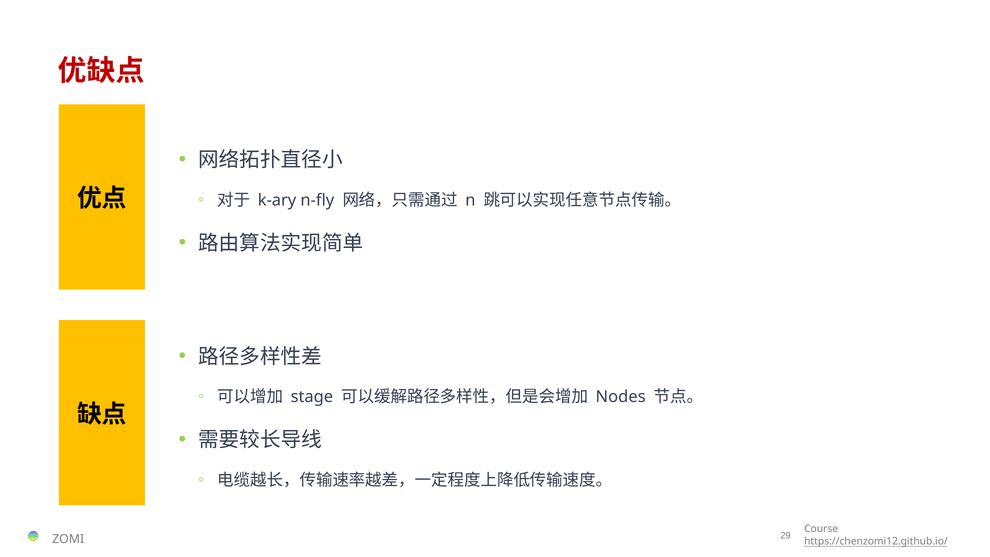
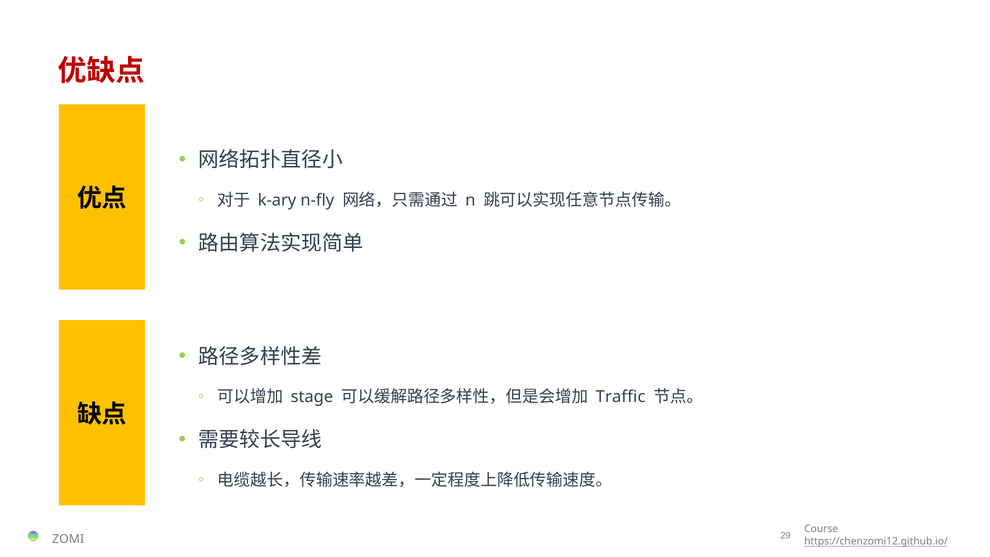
Nodes: Nodes -> Traffic
